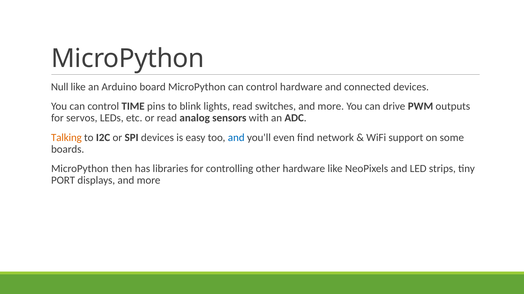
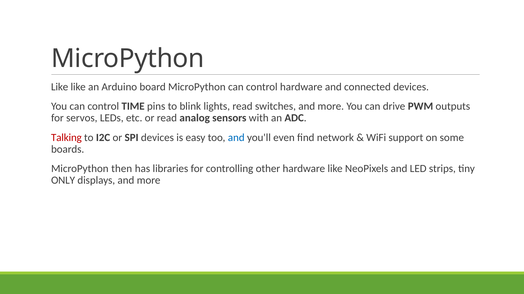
Null at (60, 87): Null -> Like
Talking colour: orange -> red
PORT: PORT -> ONLY
